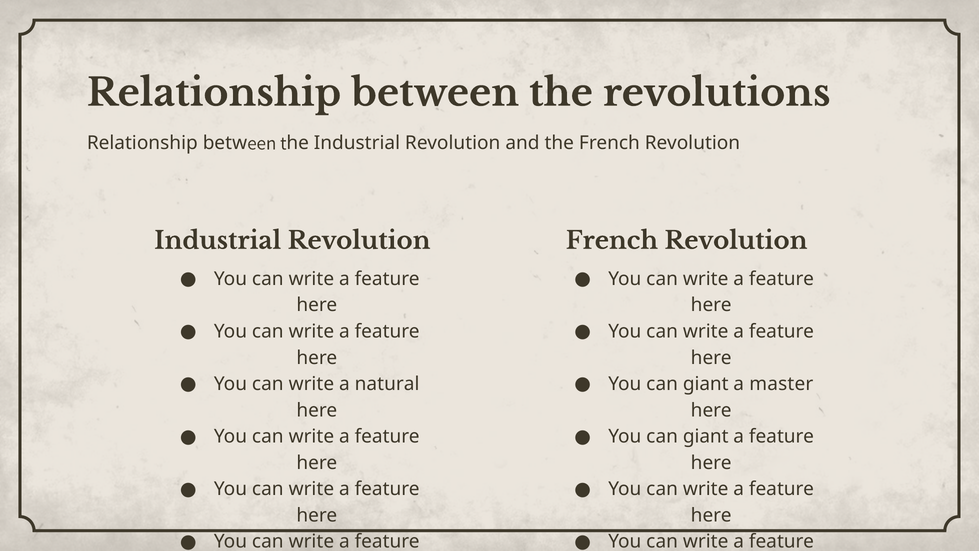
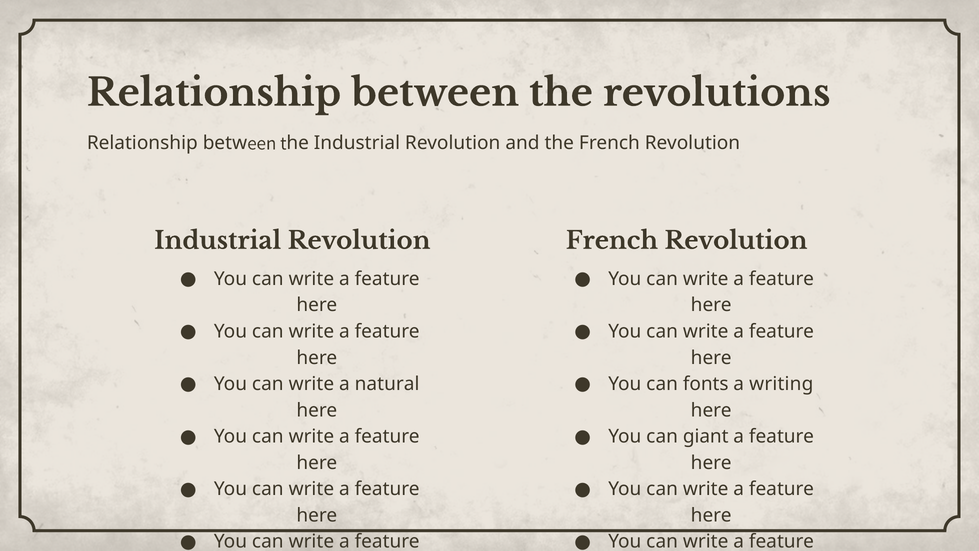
giant at (706, 384): giant -> fonts
master: master -> writing
